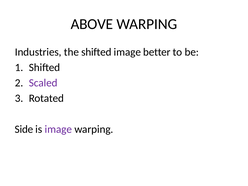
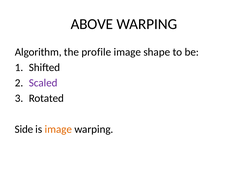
Industries: Industries -> Algorithm
the shifted: shifted -> profile
better: better -> shape
image at (58, 129) colour: purple -> orange
